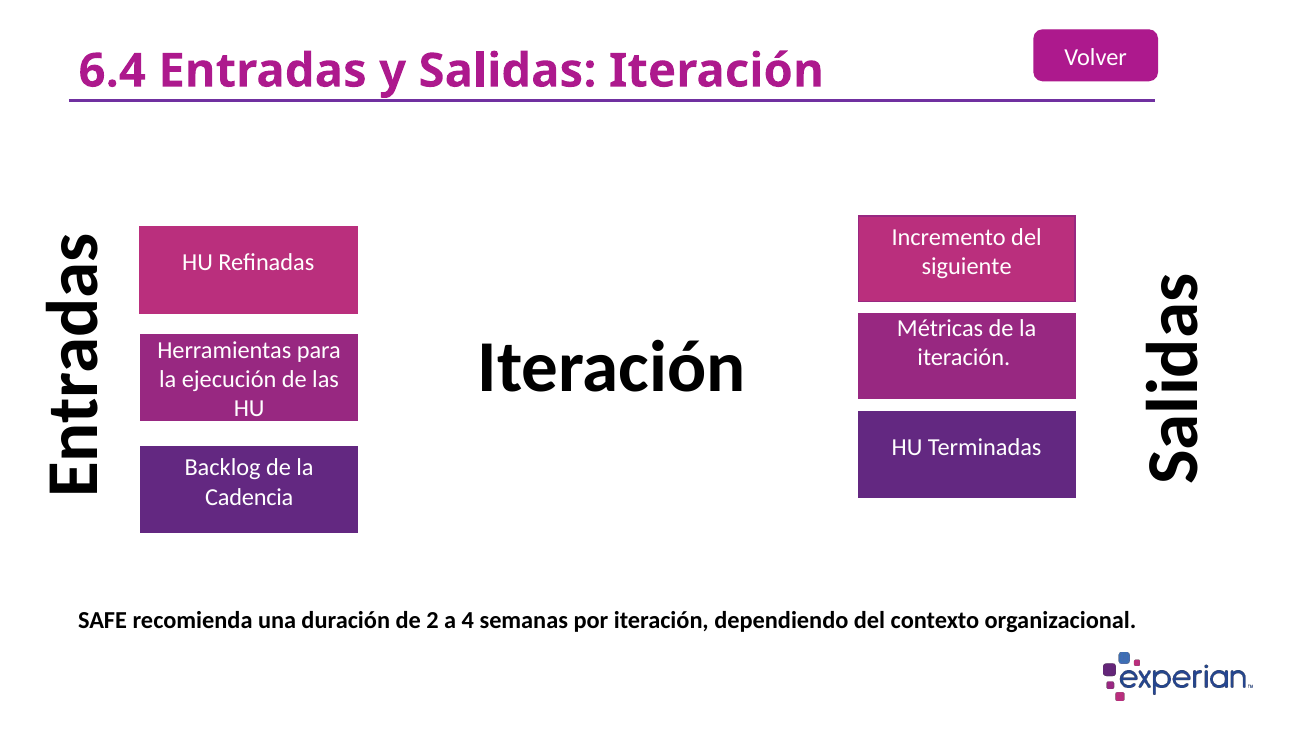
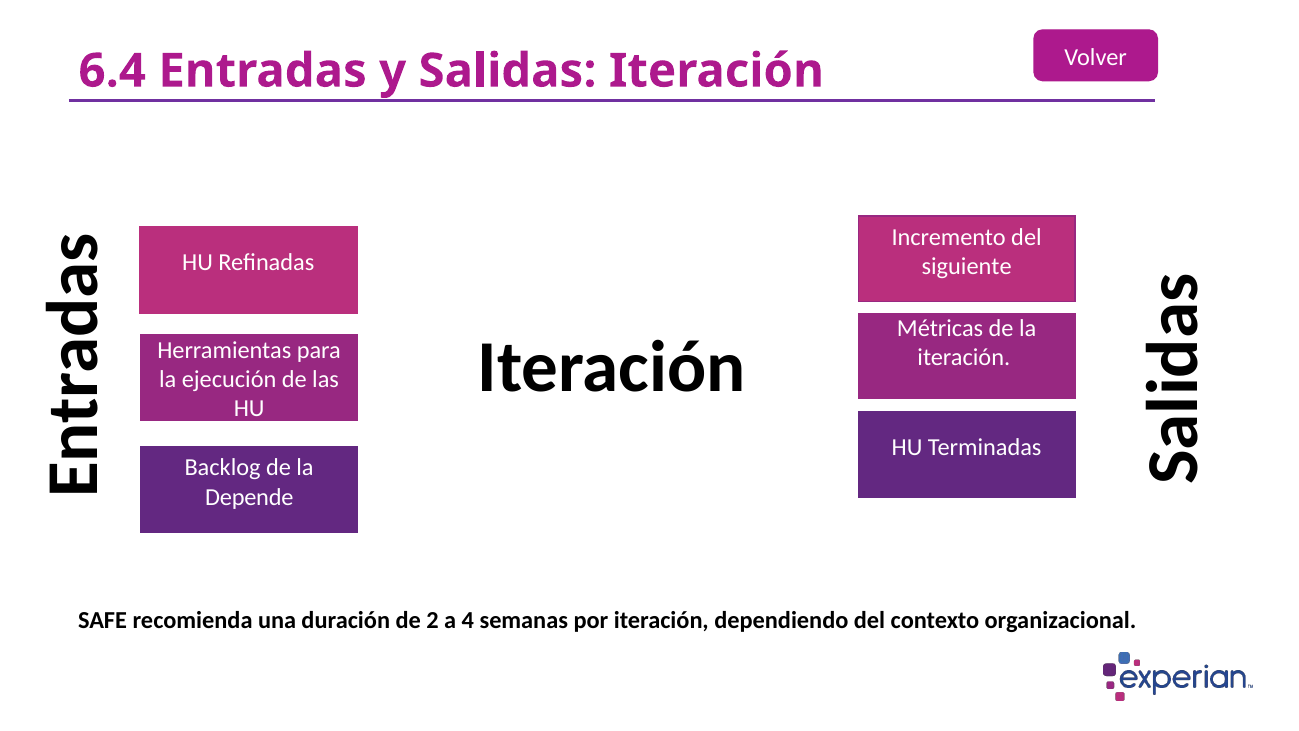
Cadencia: Cadencia -> Depende
